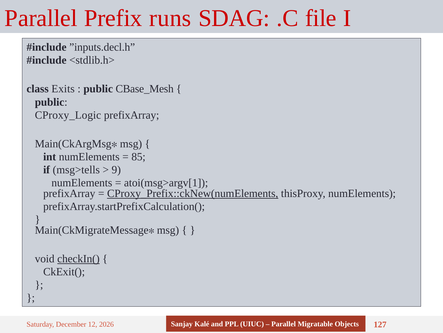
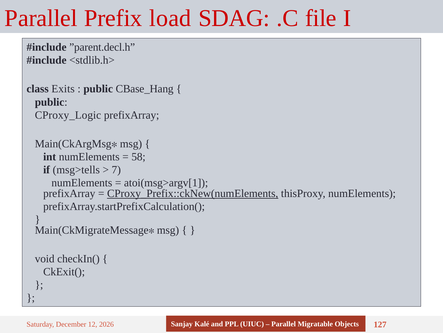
runs: runs -> load
”inputs.decl.h: ”inputs.decl.h -> ”parent.decl.h
CBase_Mesh: CBase_Mesh -> CBase_Hang
85: 85 -> 58
9: 9 -> 7
checkIn( underline: present -> none
